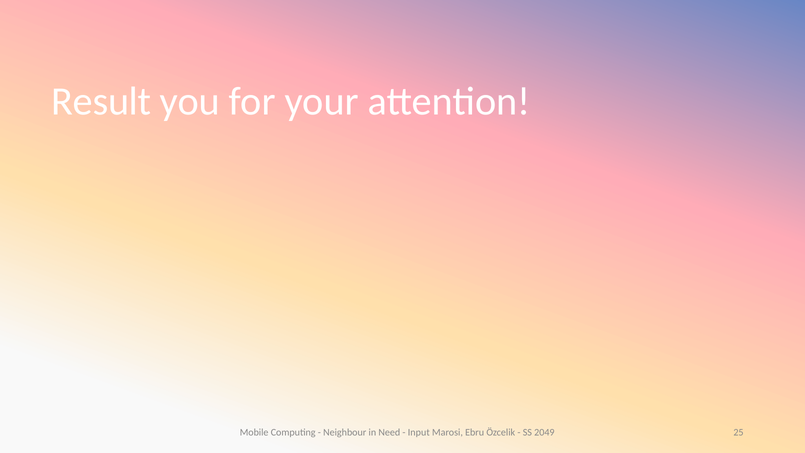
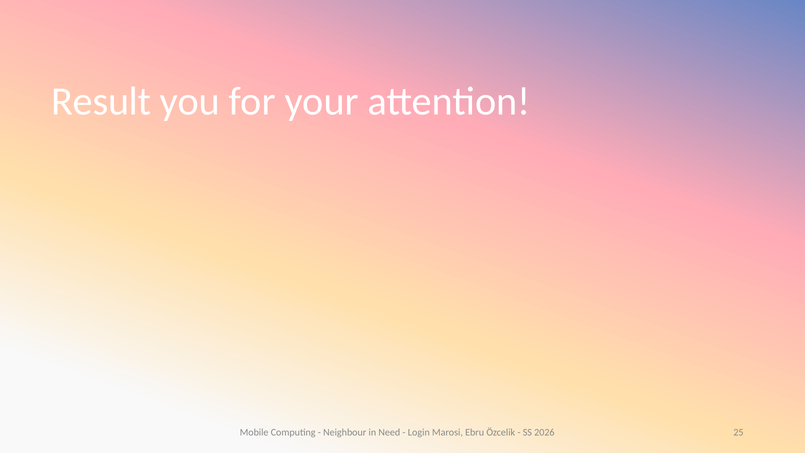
Input: Input -> Login
2049: 2049 -> 2026
